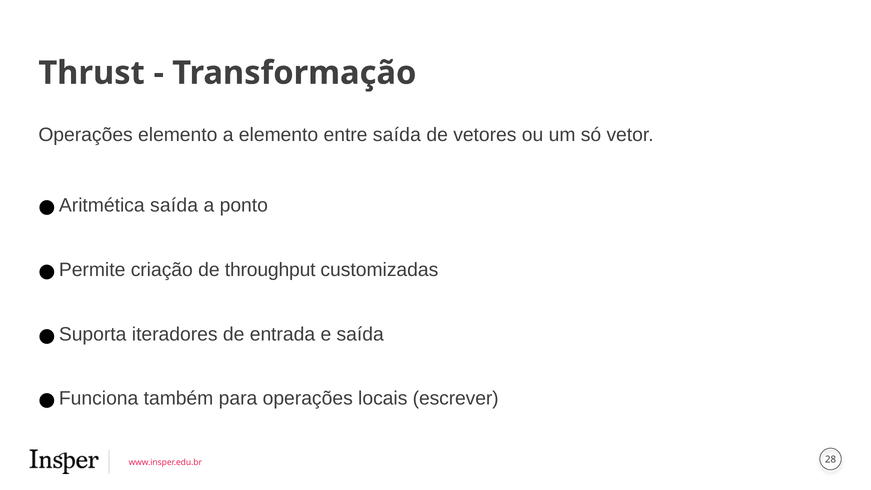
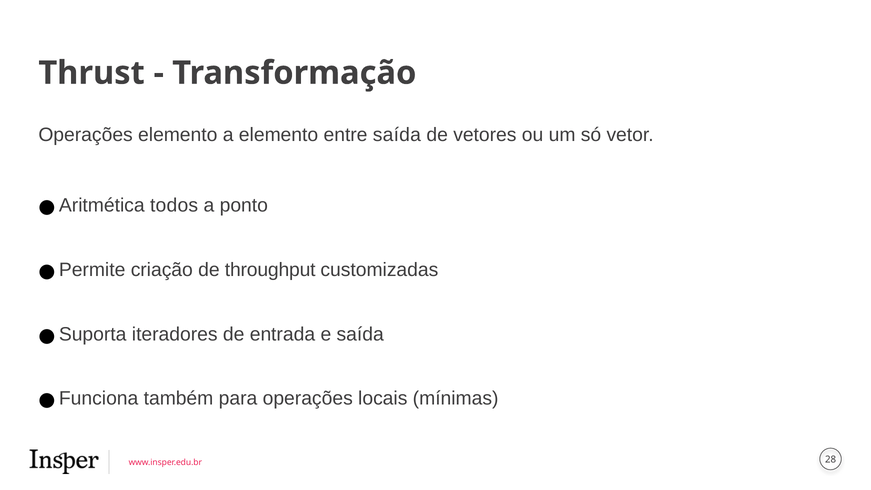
saída at (174, 205): saída -> todos
escrever: escrever -> mínimas
